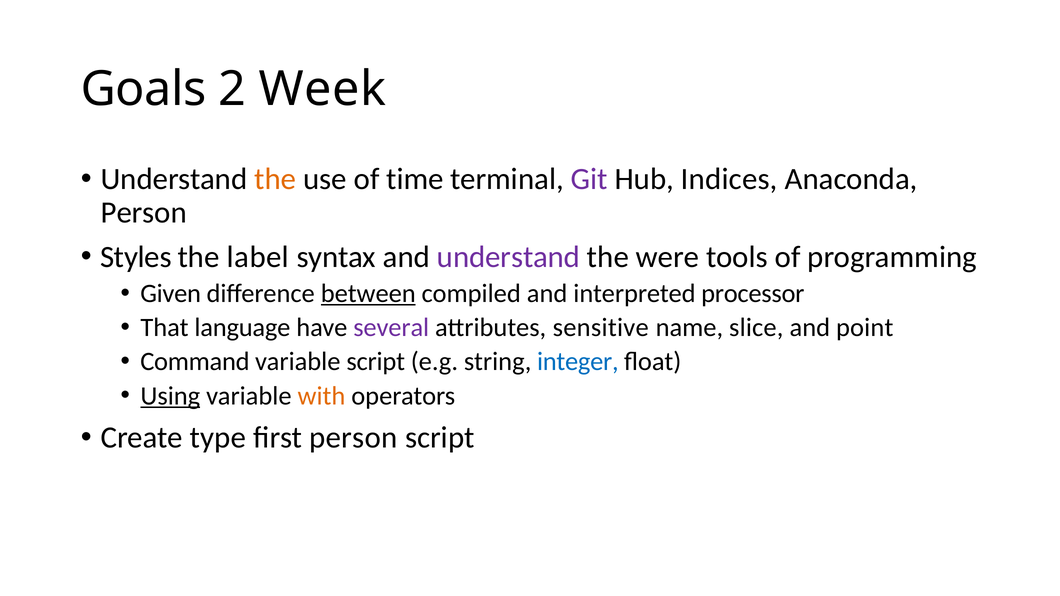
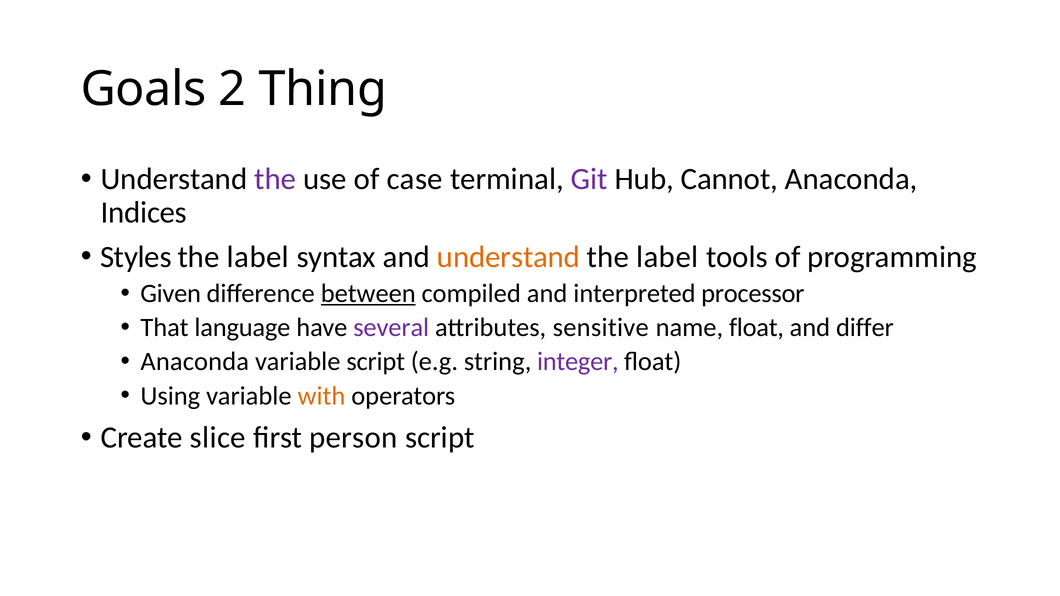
Week: Week -> Thing
the at (275, 179) colour: orange -> purple
time: time -> case
Indices: Indices -> Cannot
Person at (144, 213): Person -> Indices
understand at (509, 257) colour: purple -> orange
were at (668, 257): were -> label
name slice: slice -> float
point: point -> differ
Command at (195, 362): Command -> Anaconda
integer colour: blue -> purple
Using underline: present -> none
type: type -> slice
